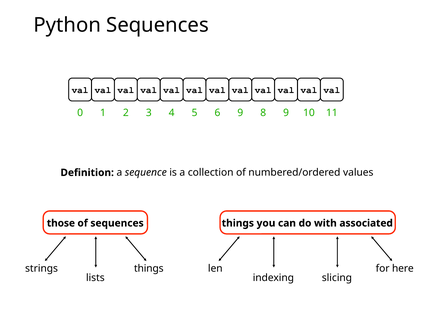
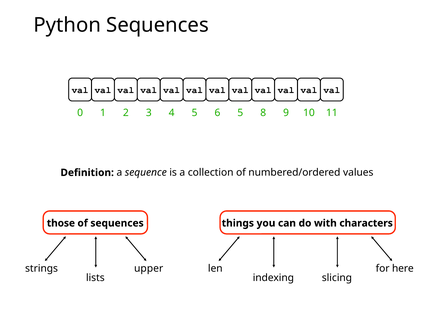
6 9: 9 -> 5
associated: associated -> characters
things at (149, 268): things -> upper
